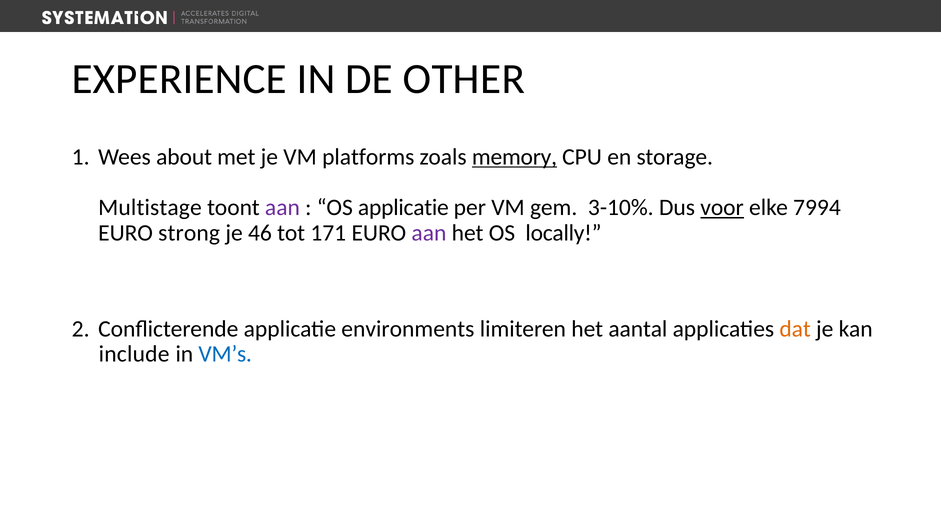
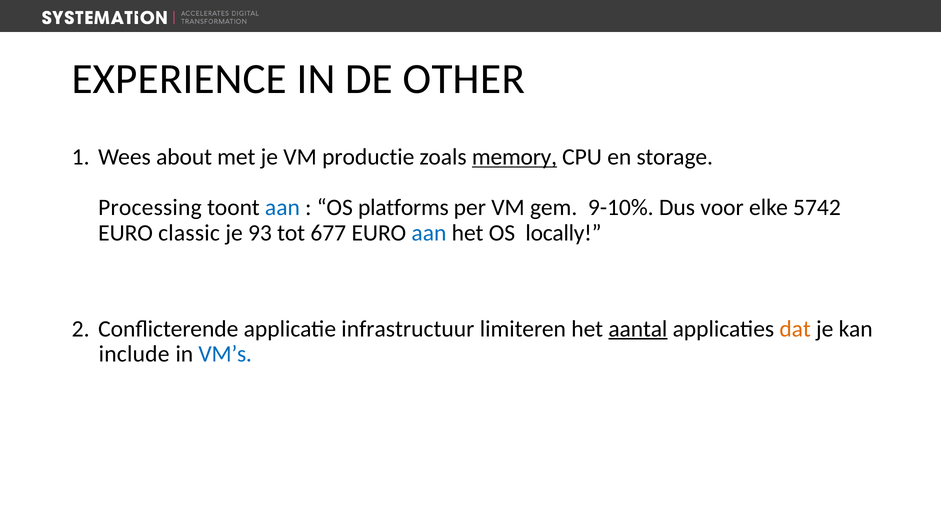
platforms: platforms -> productie
Multistage: Multistage -> Processing
aan at (282, 208) colour: purple -> blue
OS applicatie: applicatie -> platforms
3-10%: 3-10% -> 9-10%
voor underline: present -> none
7994: 7994 -> 5742
strong: strong -> classic
46: 46 -> 93
171: 171 -> 677
aan at (429, 233) colour: purple -> blue
environments: environments -> infrastructuur
aantal underline: none -> present
